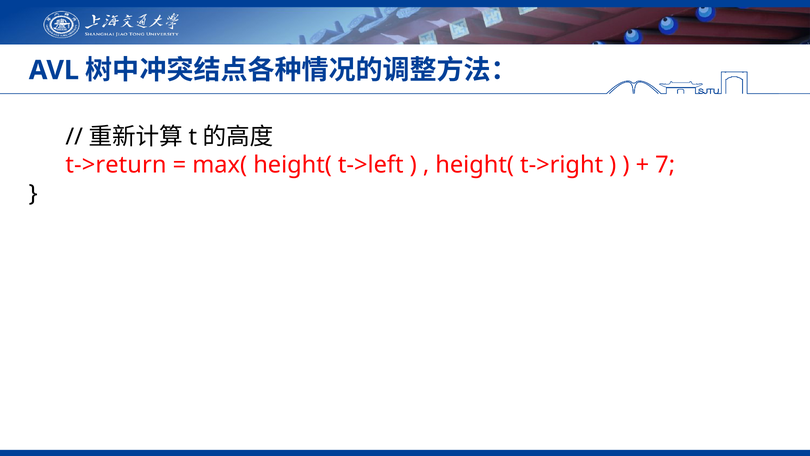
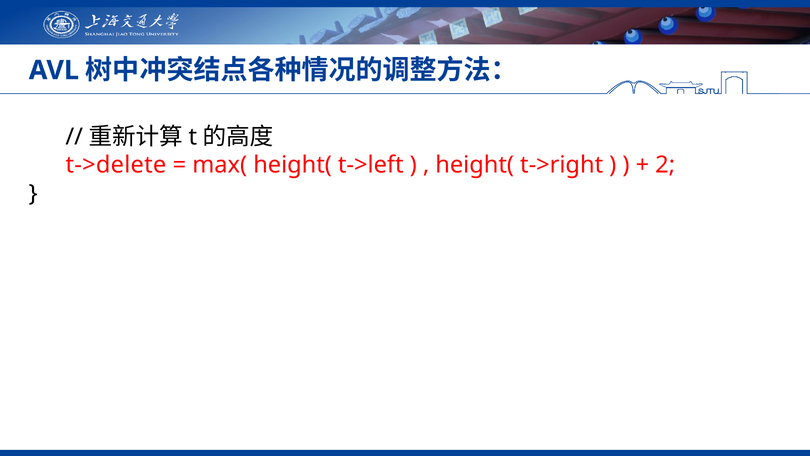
t->return: t->return -> t->delete
7: 7 -> 2
